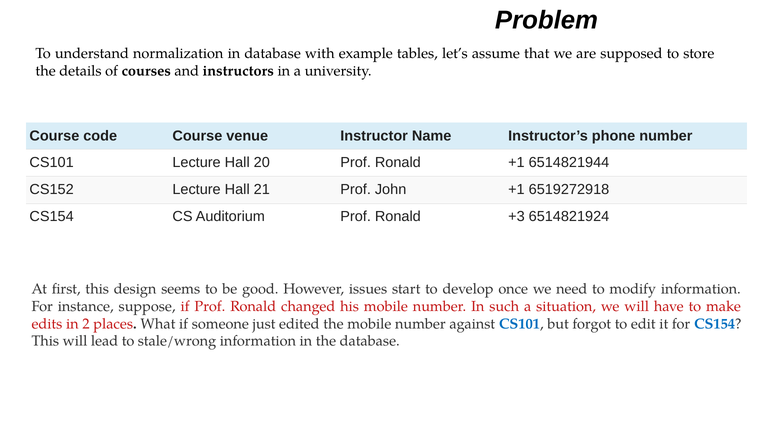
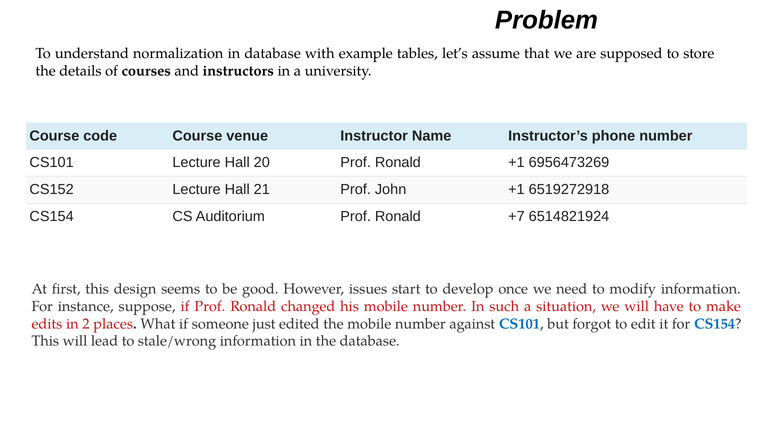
6514821944: 6514821944 -> 6956473269
+3: +3 -> +7
